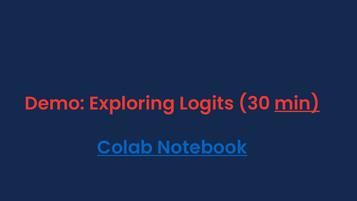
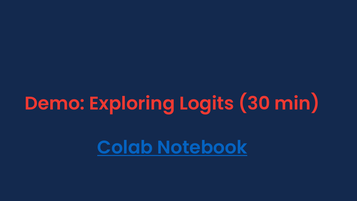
min underline: present -> none
